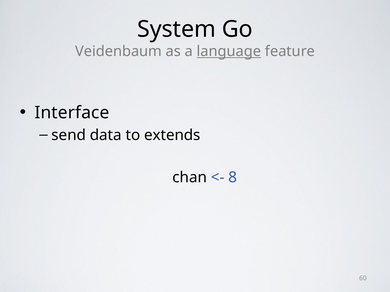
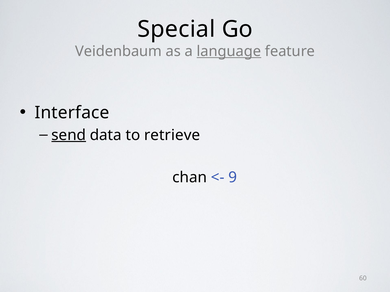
System: System -> Special
send underline: none -> present
extends: extends -> retrieve
8: 8 -> 9
